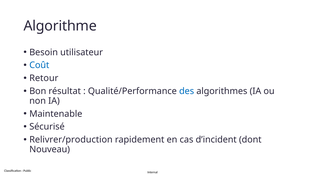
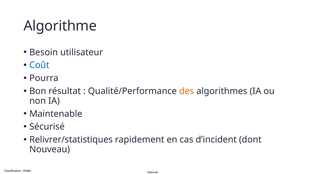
Retour: Retour -> Pourra
des colour: blue -> orange
Relivrer/production: Relivrer/production -> Relivrer/statistiques
